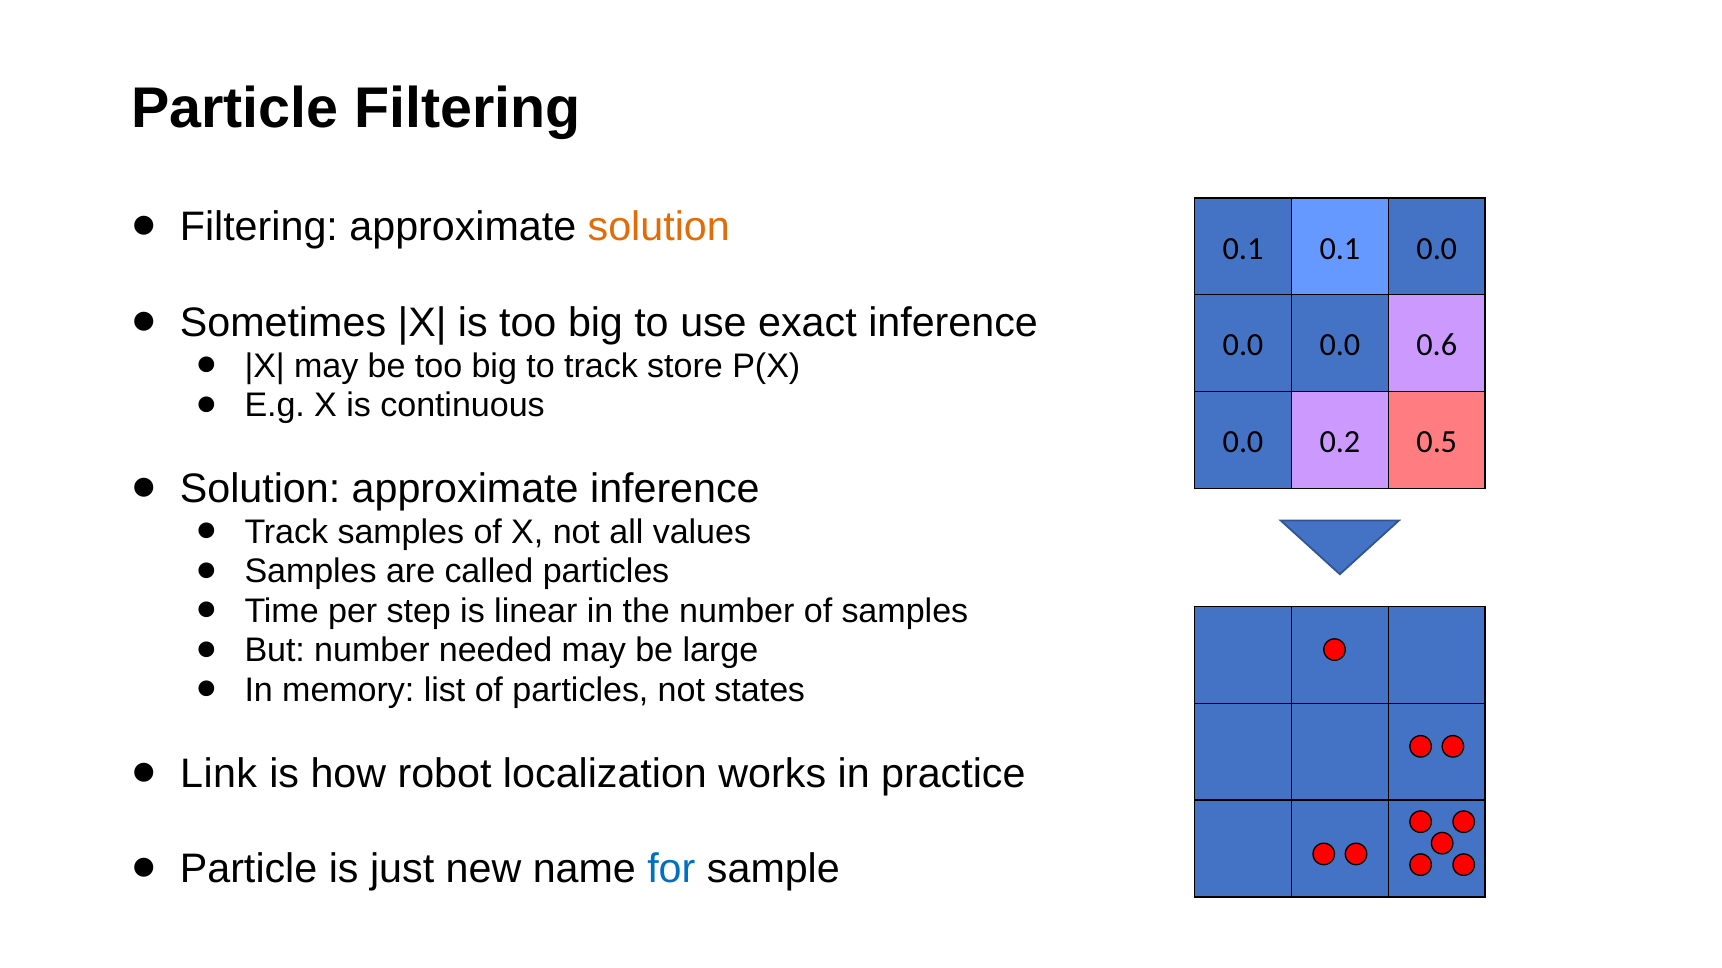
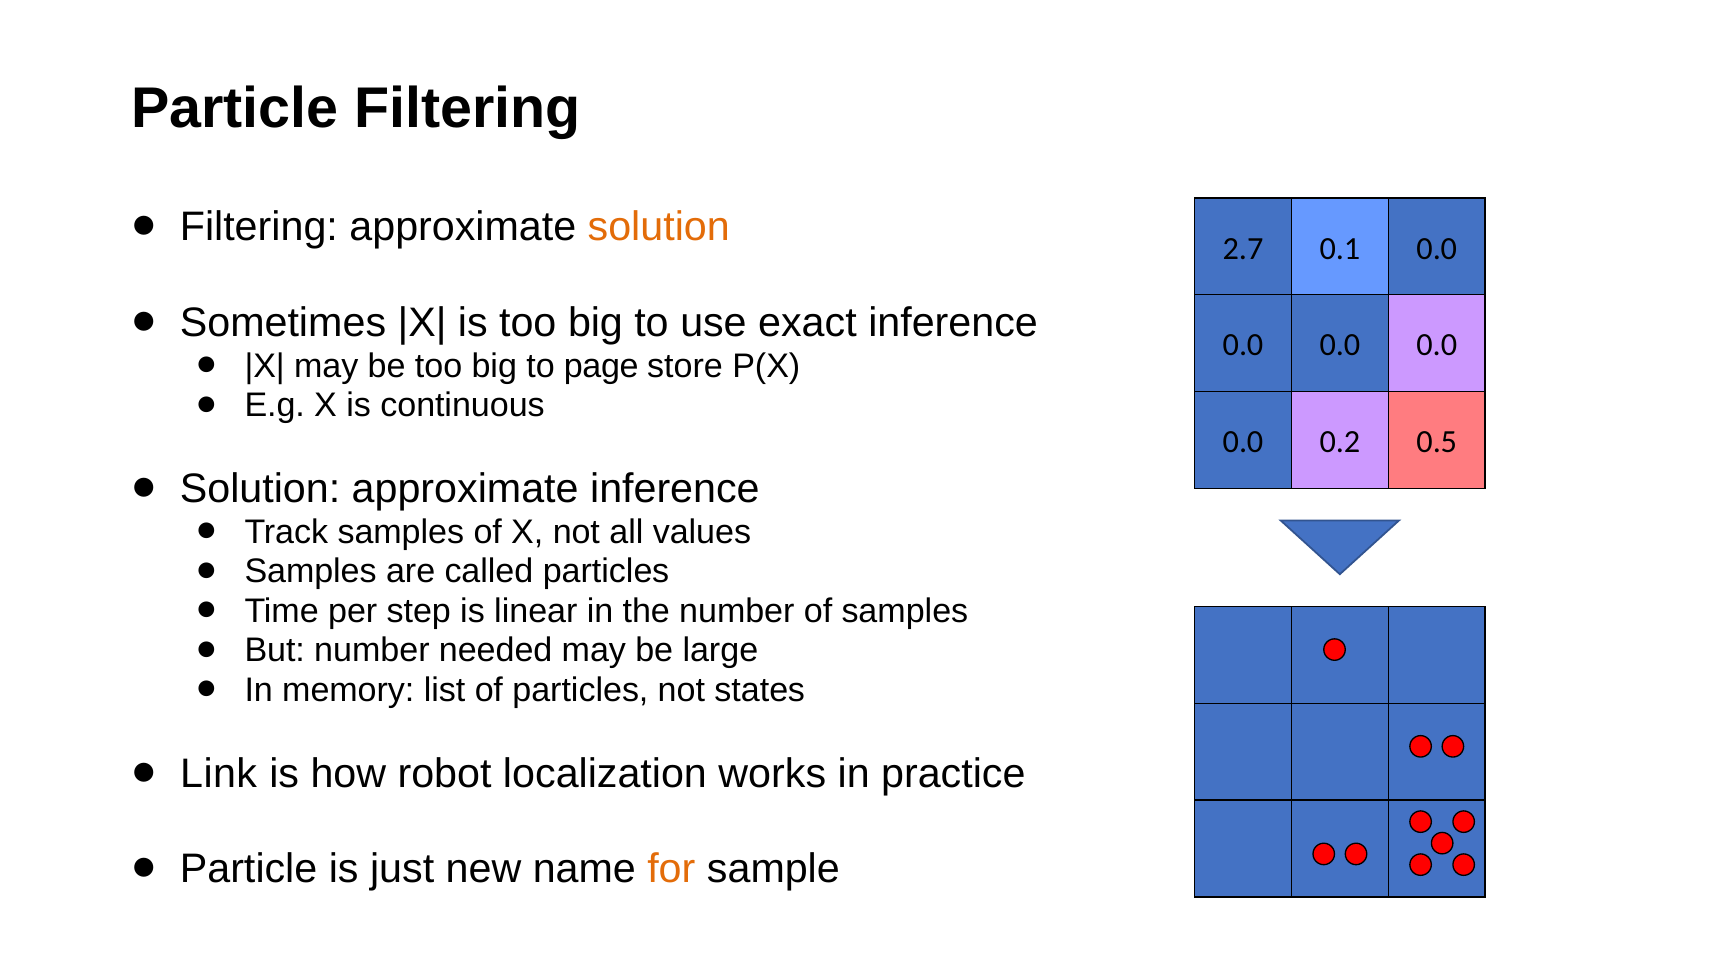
0.1 at (1243, 249): 0.1 -> 2.7
0.6 at (1437, 346): 0.6 -> 0.0
to track: track -> page
for colour: blue -> orange
